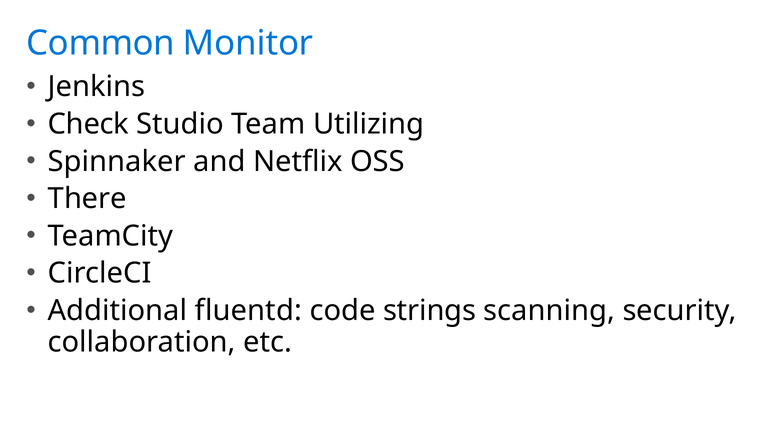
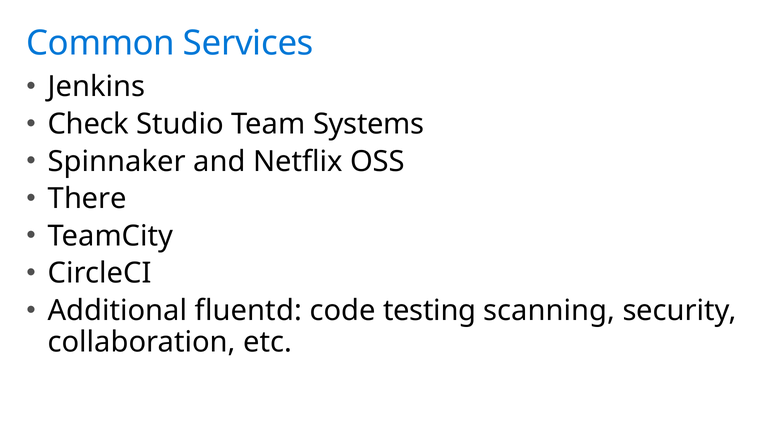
Monitor: Monitor -> Services
Utilizing: Utilizing -> Systems
strings: strings -> testing
